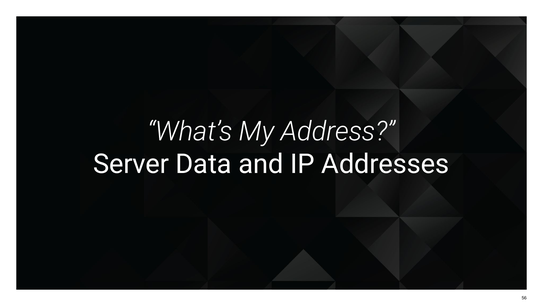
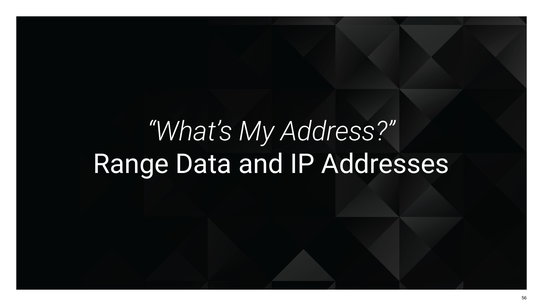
Server: Server -> Range
